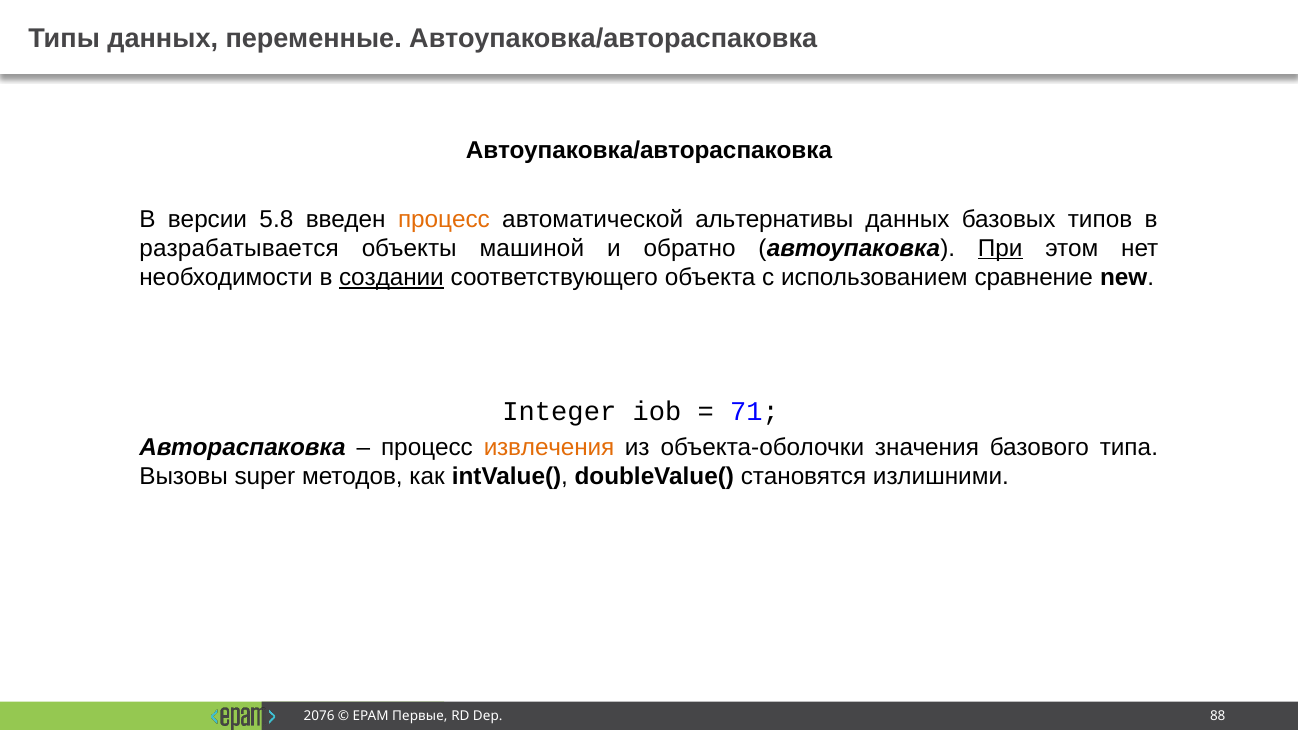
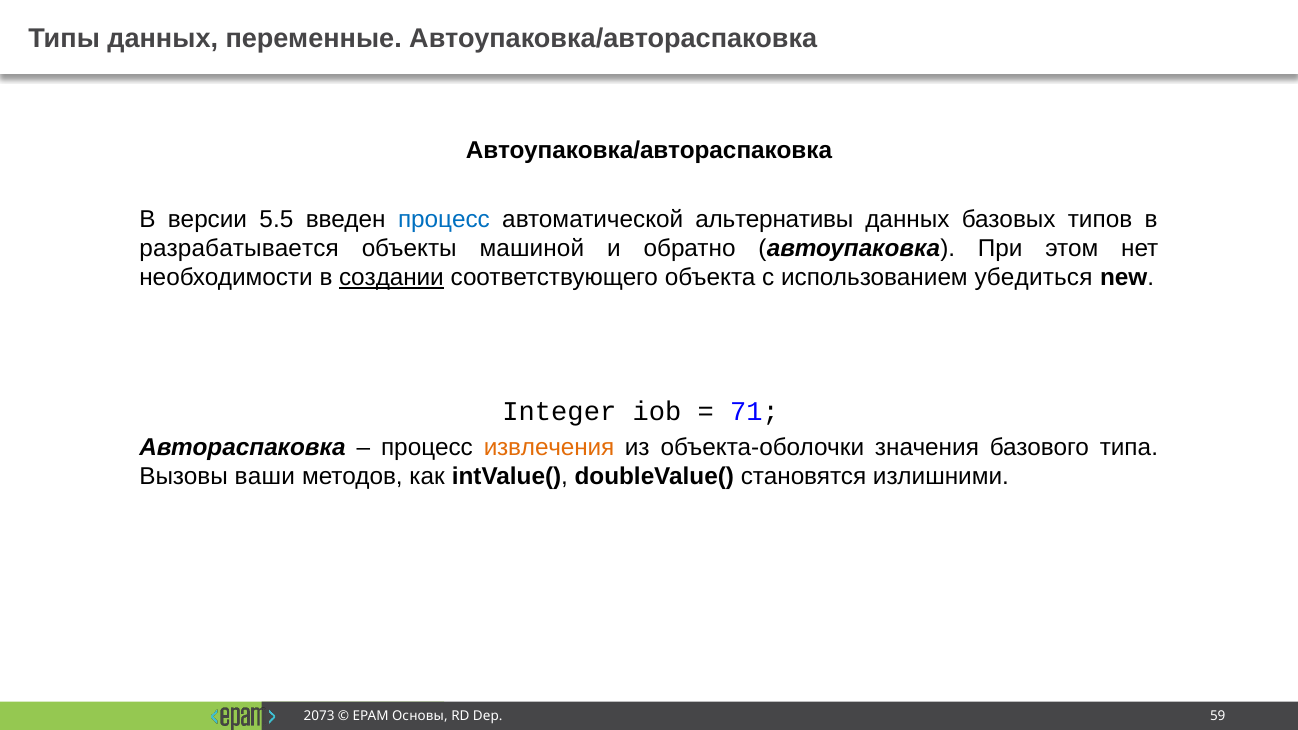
5.8: 5.8 -> 5.5
процесс at (444, 219) colour: orange -> blue
При underline: present -> none
сравнение: сравнение -> убедиться
super: super -> ваши
2076: 2076 -> 2073
Первые: Первые -> Основы
88: 88 -> 59
